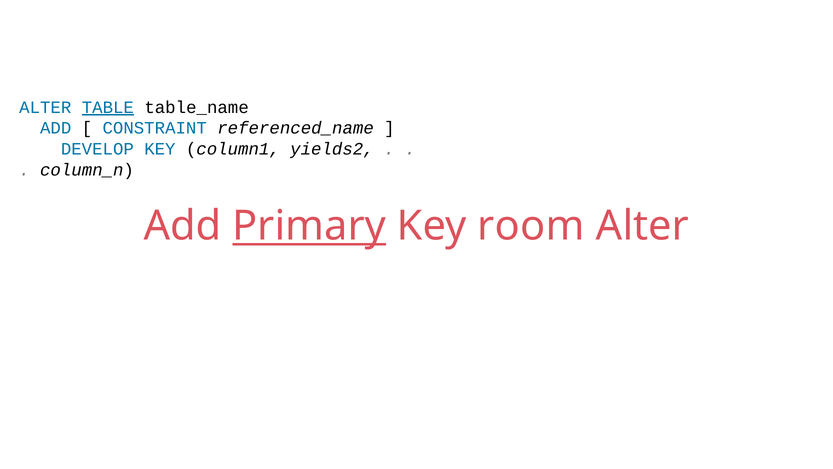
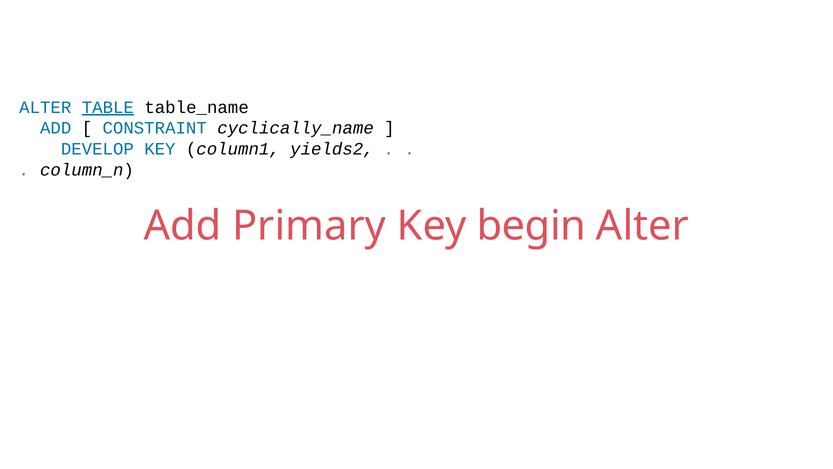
referenced_name: referenced_name -> cyclically_name
Primary underline: present -> none
room: room -> begin
